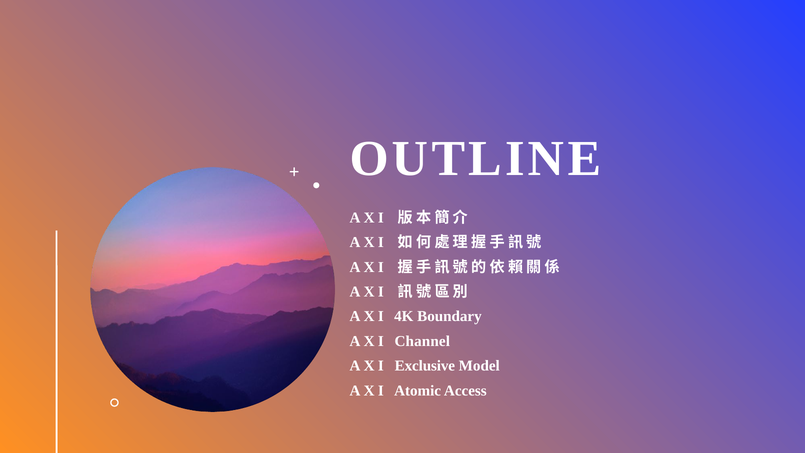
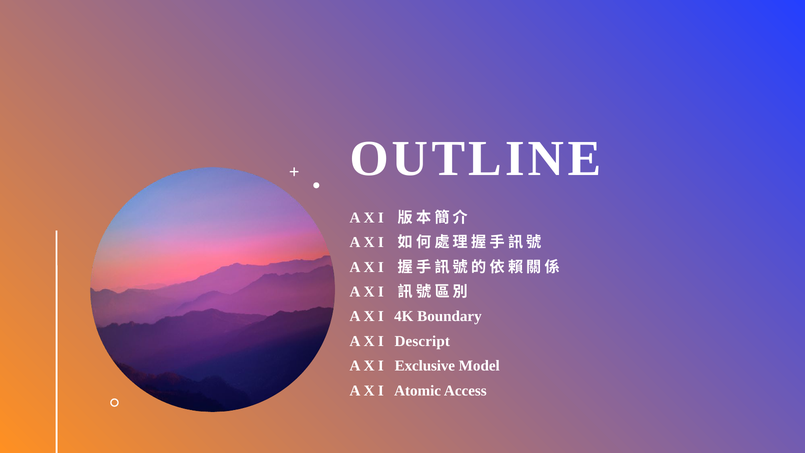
Channel: Channel -> Descript
